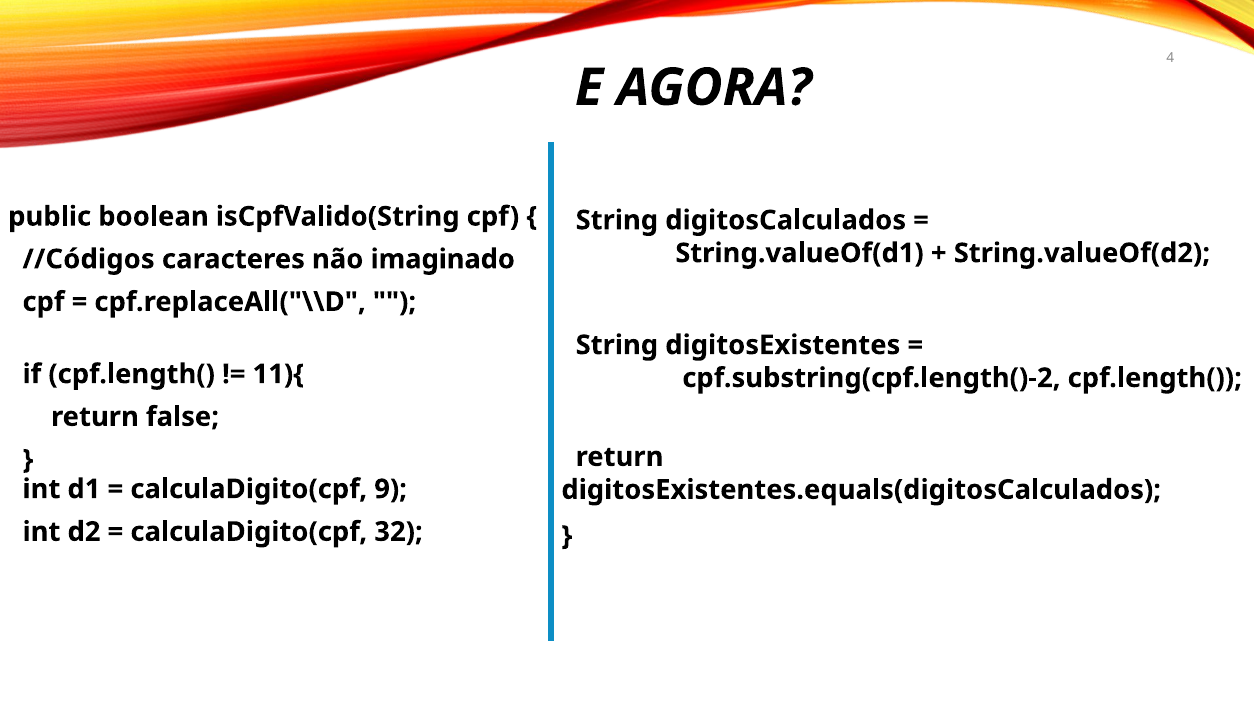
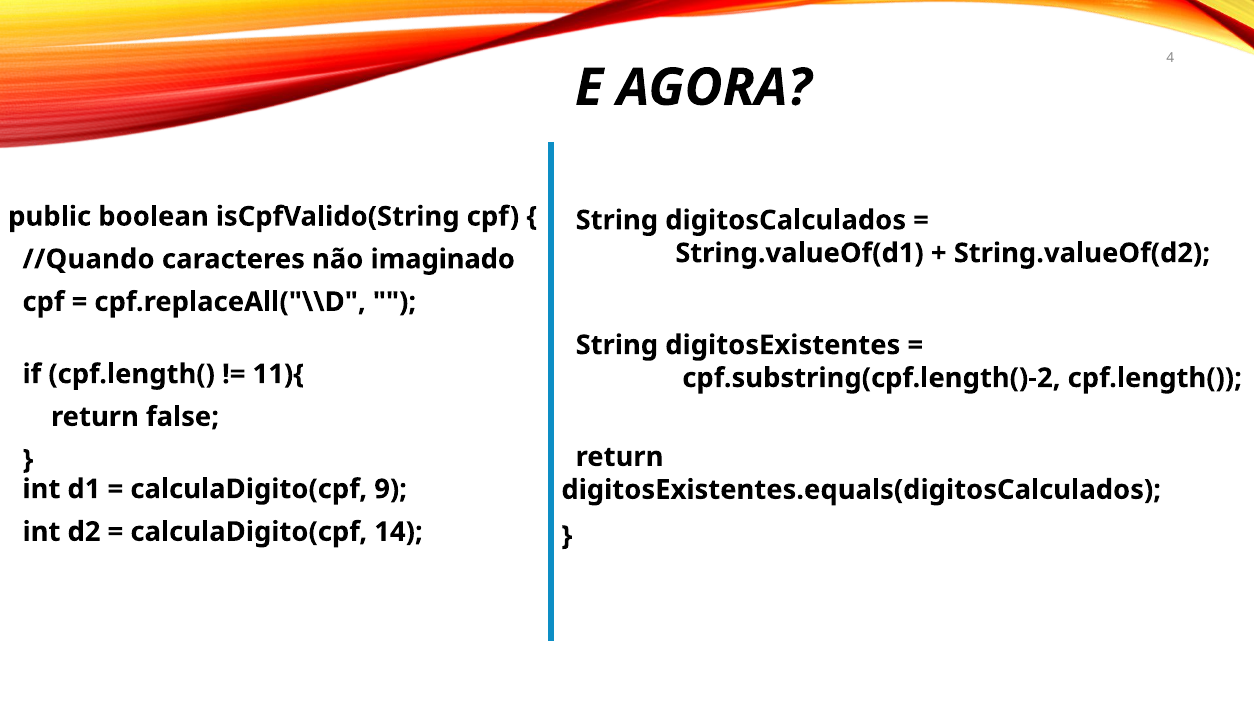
//Códigos: //Códigos -> //Quando
32: 32 -> 14
